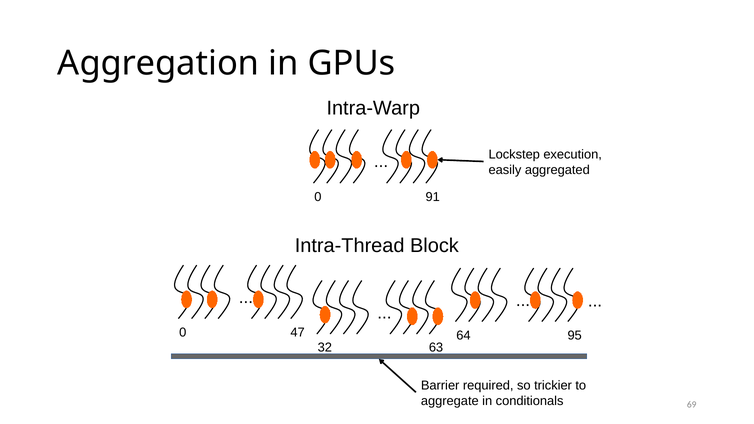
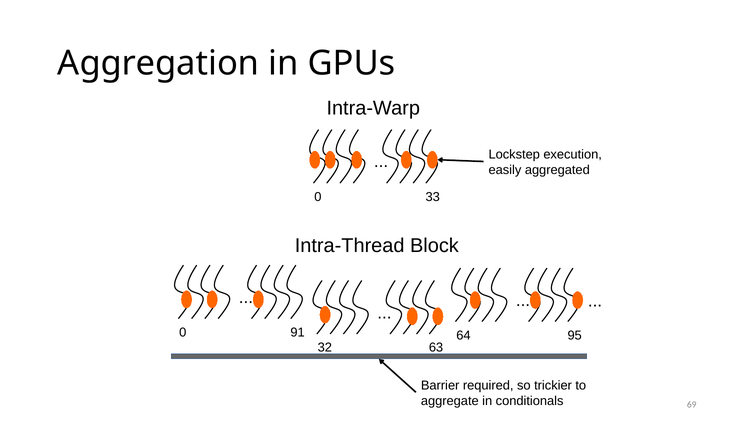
91: 91 -> 33
47: 47 -> 91
